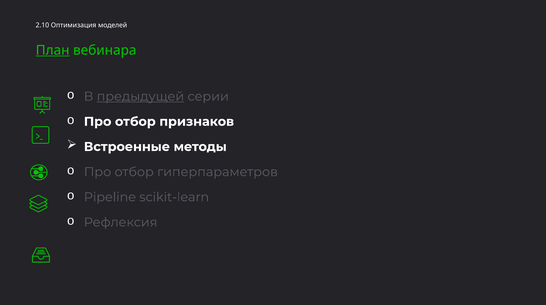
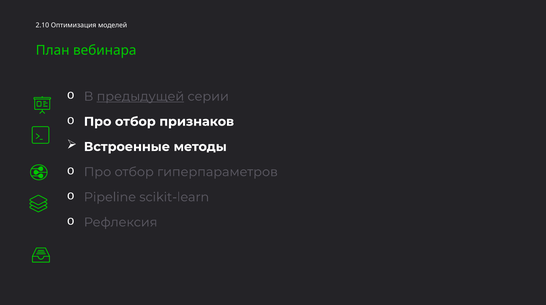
План underline: present -> none
